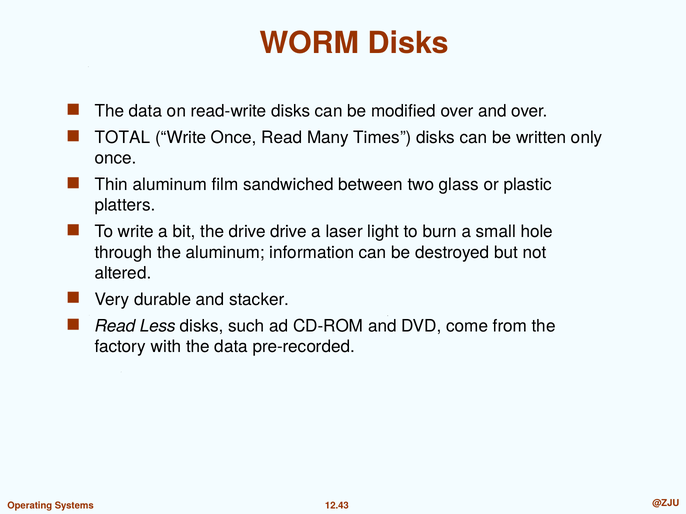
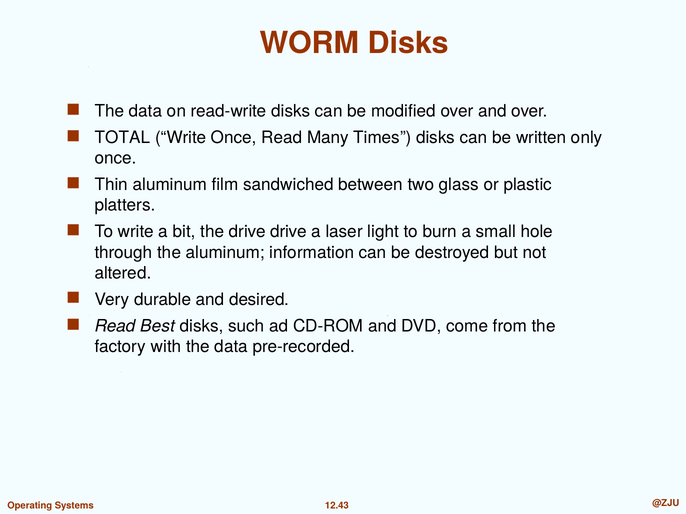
stacker: stacker -> desired
Less: Less -> Best
